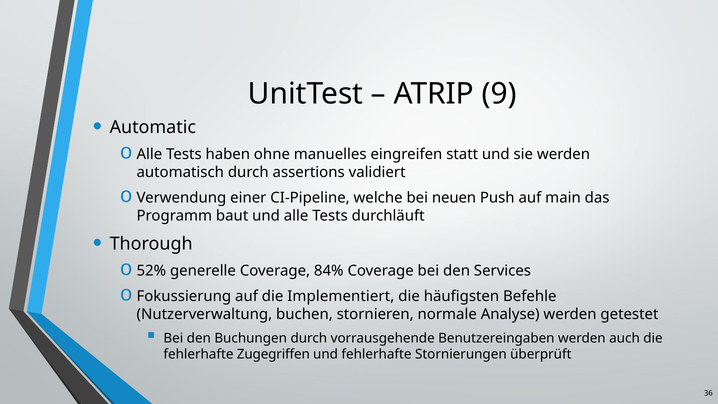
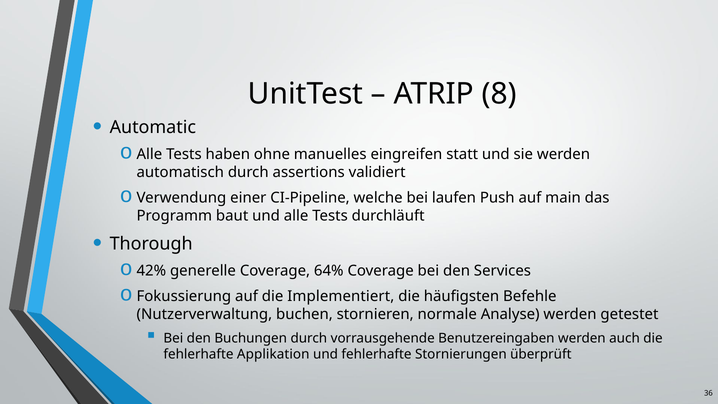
9: 9 -> 8
neuen: neuen -> laufen
52%: 52% -> 42%
84%: 84% -> 64%
Zugegriffen: Zugegriffen -> Applikation
